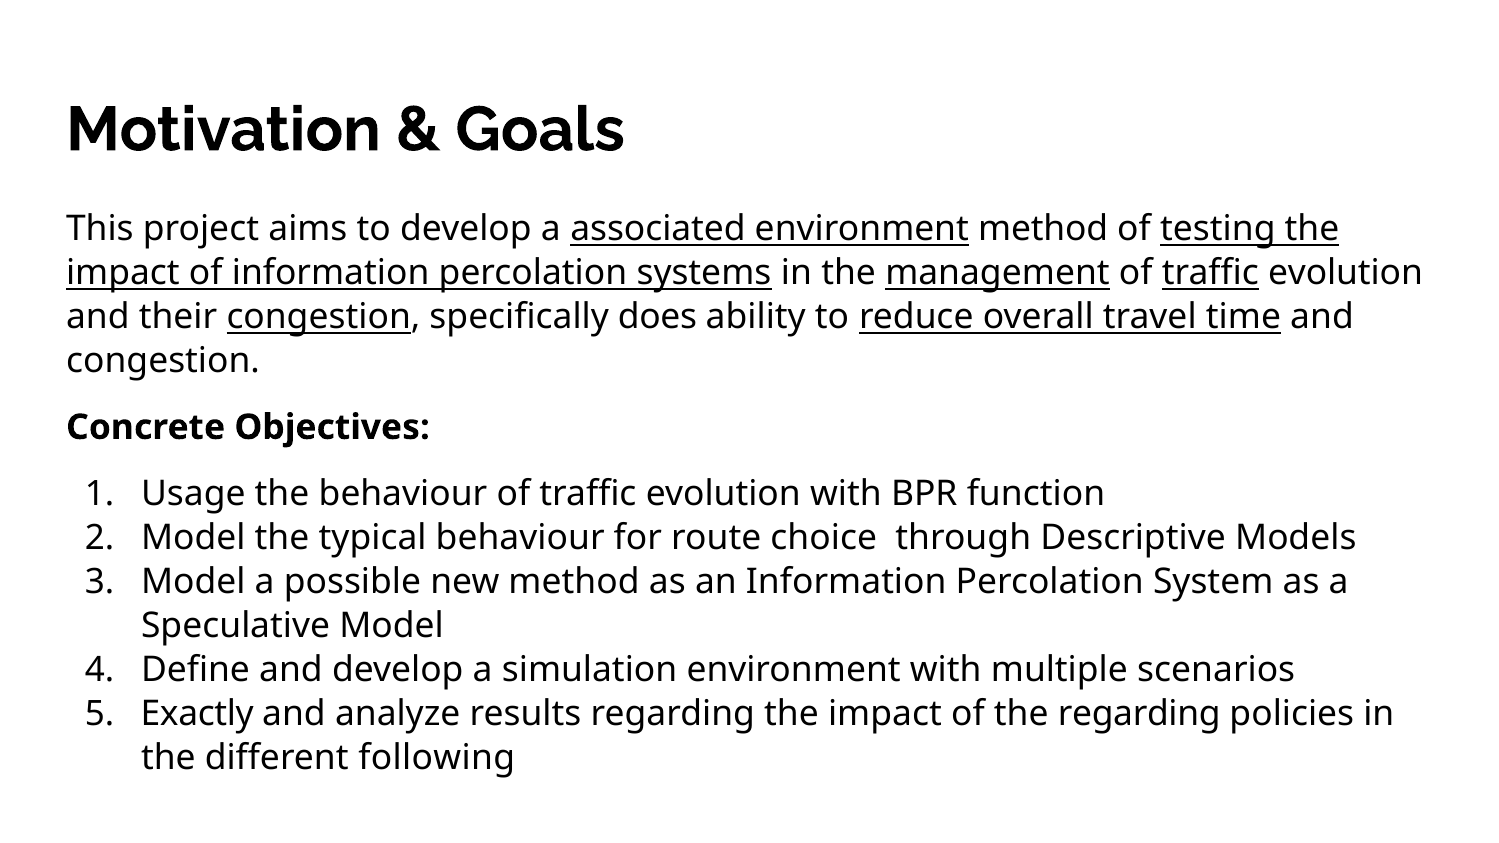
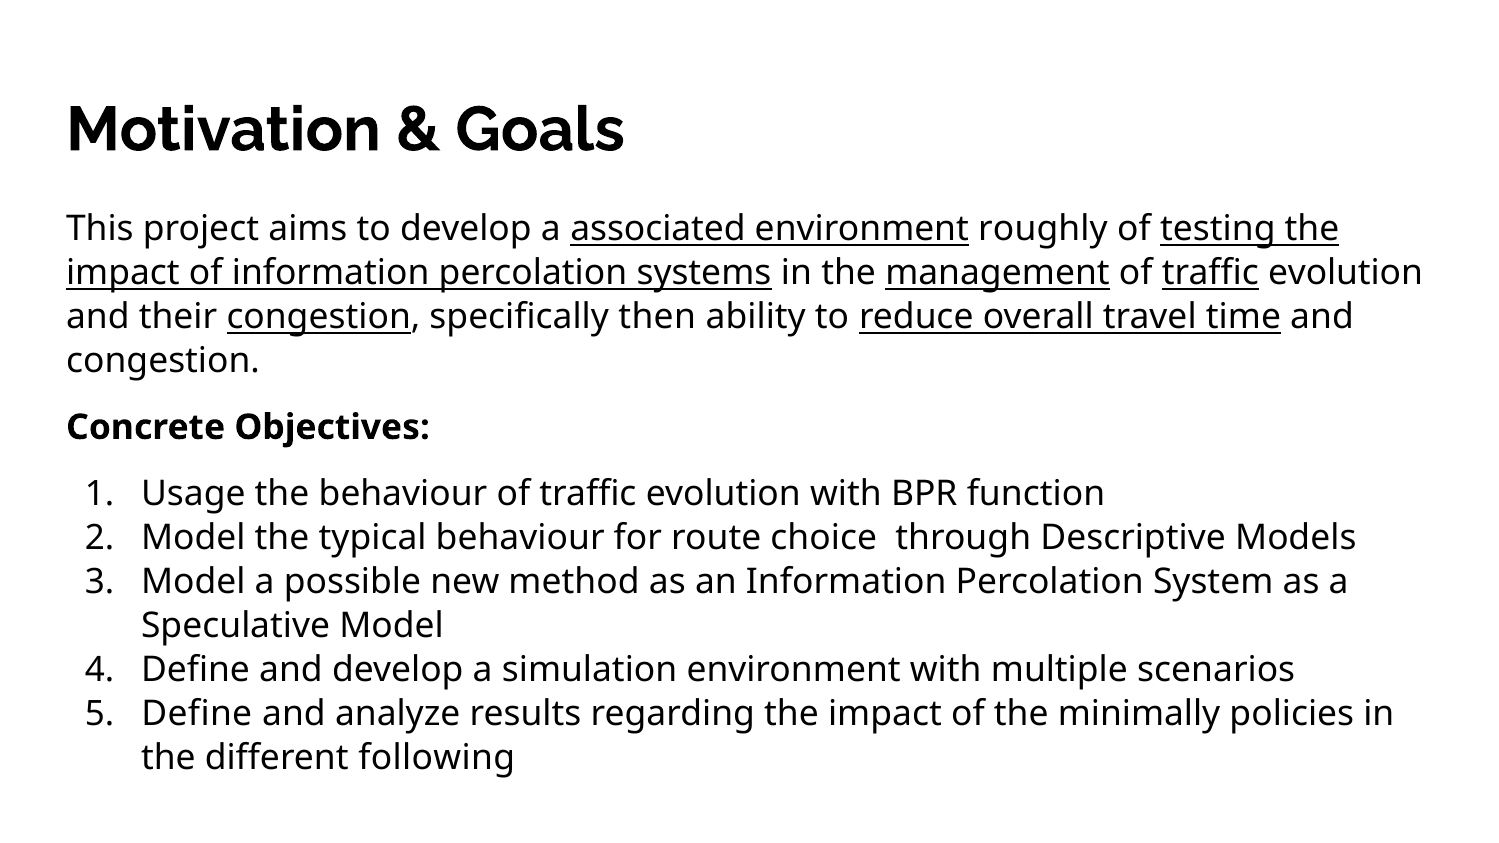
environment method: method -> roughly
does: does -> then
Exactly at (197, 714): Exactly -> Define
the regarding: regarding -> minimally
